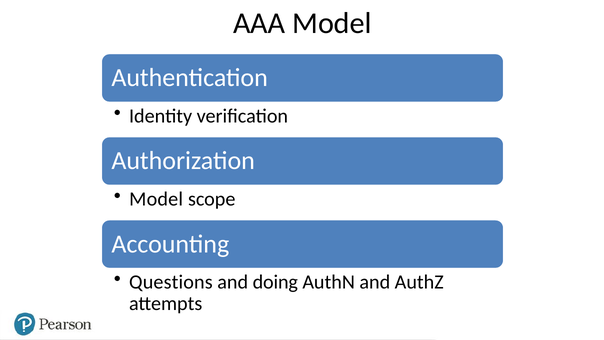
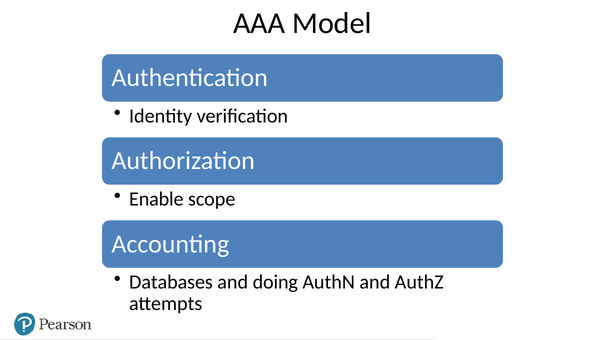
Model at (156, 199): Model -> Enable
Questions: Questions -> Databases
